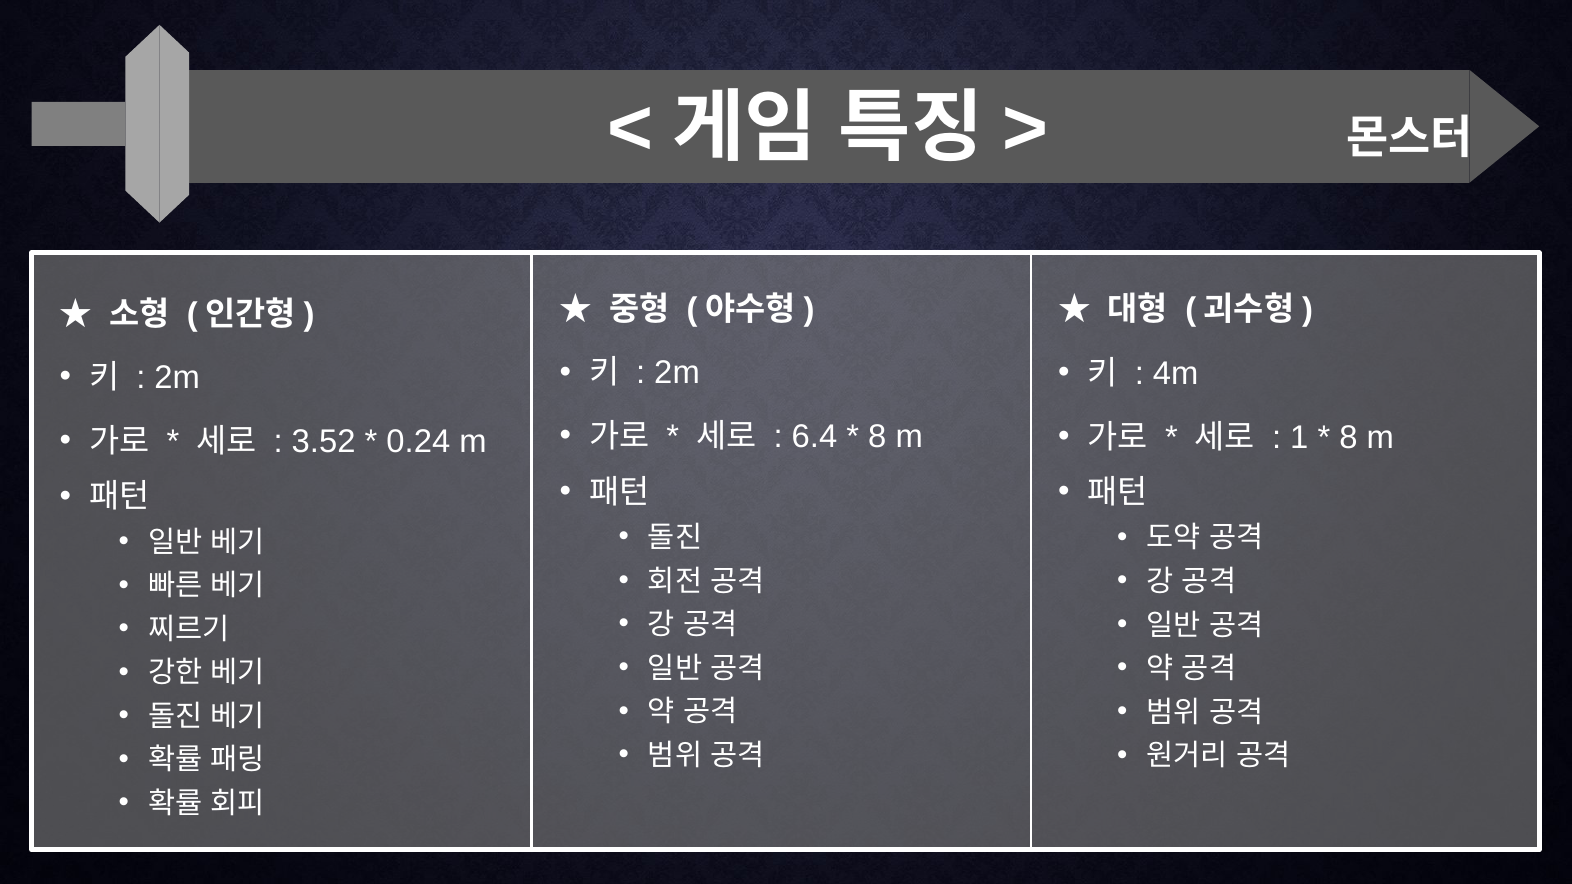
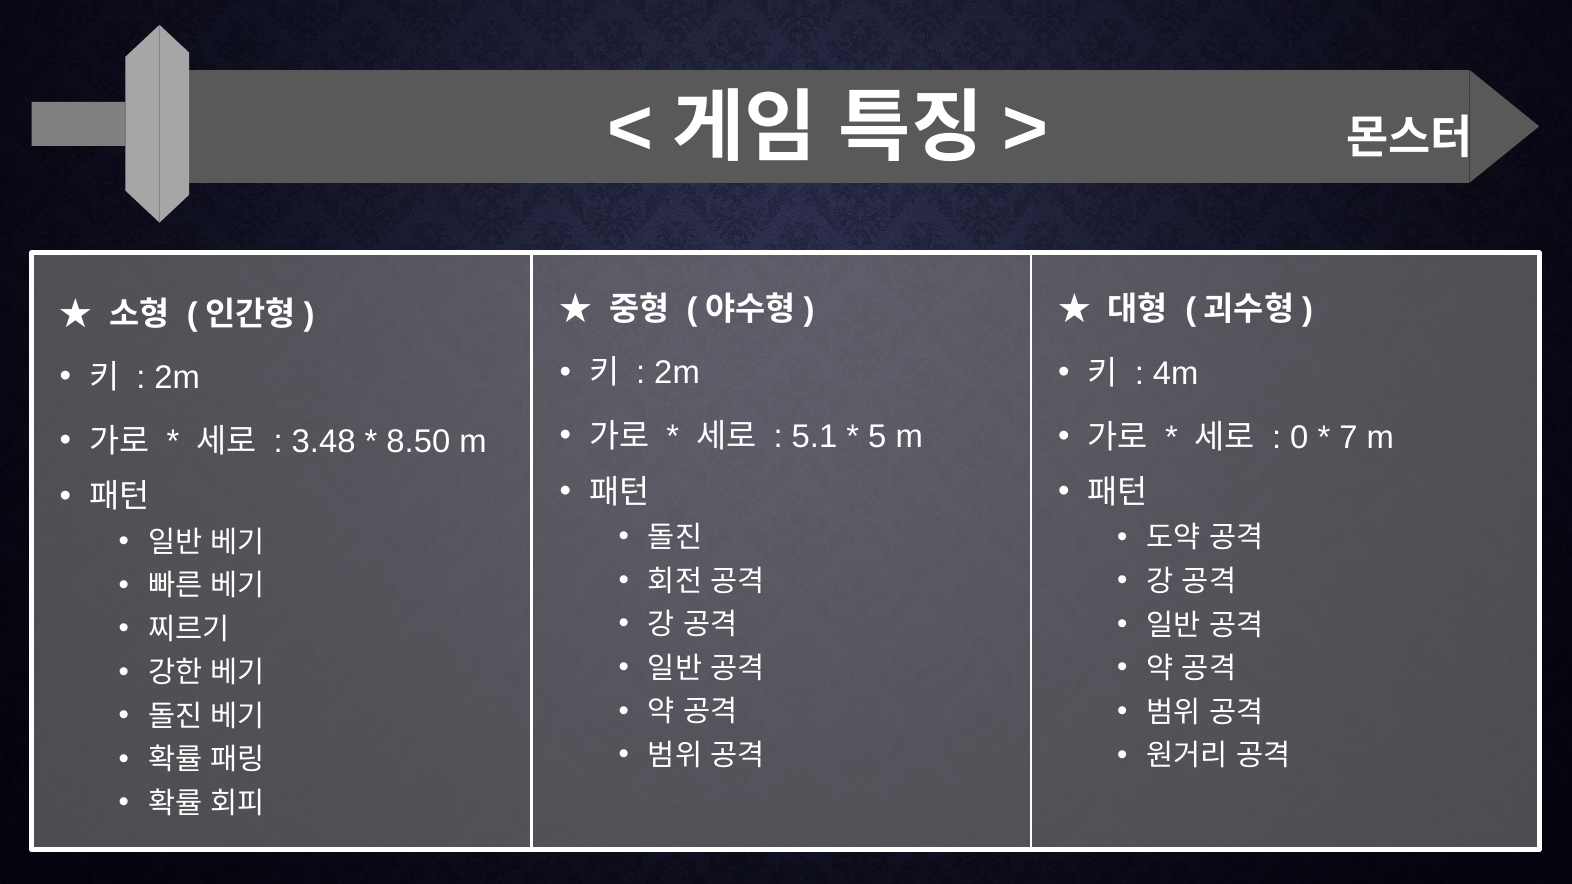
6.4: 6.4 -> 5.1
8 at (877, 437): 8 -> 5
1: 1 -> 0
8 at (1349, 437): 8 -> 7
3.52: 3.52 -> 3.48
0.24: 0.24 -> 8.50
